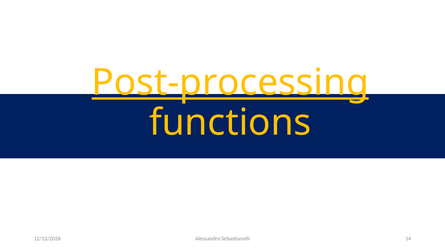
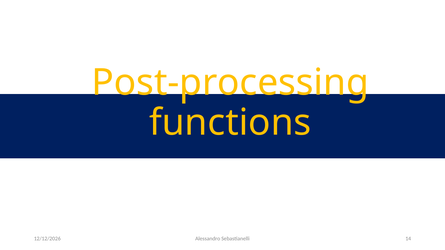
Post-processing underline: present -> none
